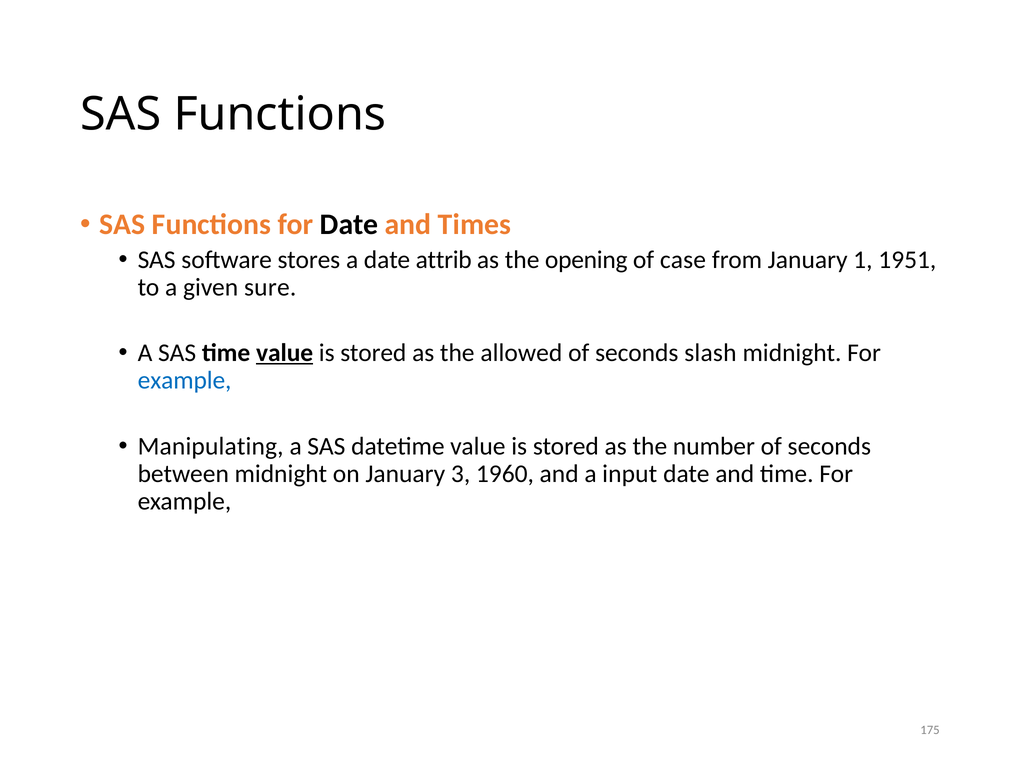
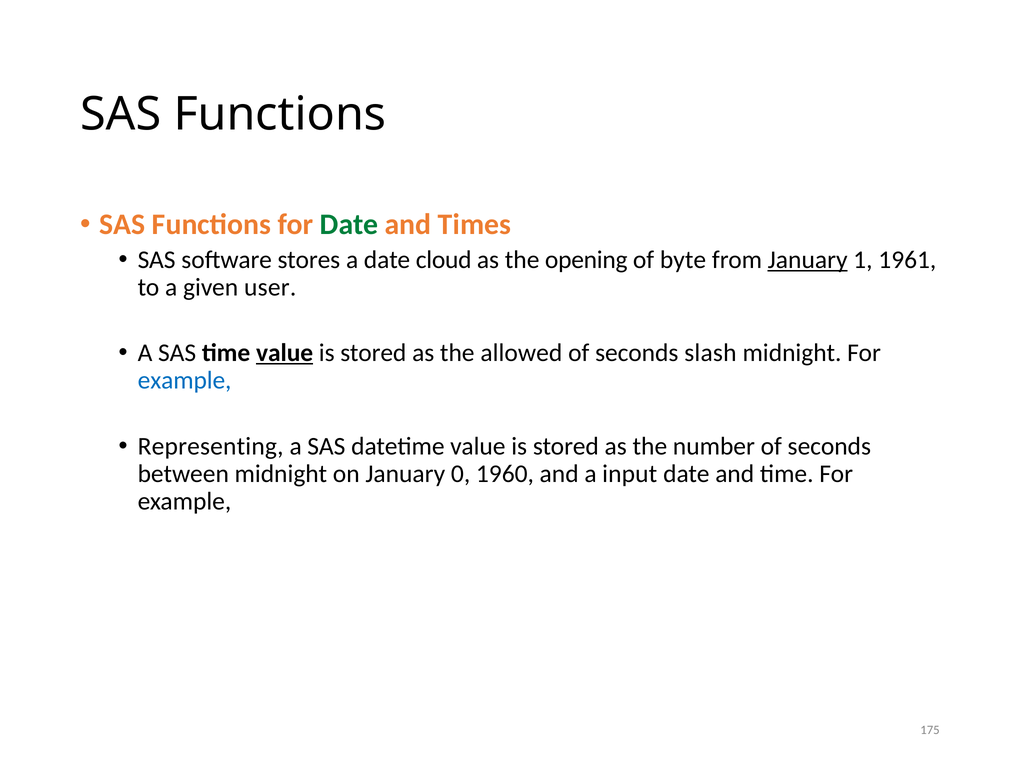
Date at (349, 225) colour: black -> green
attrib: attrib -> cloud
case: case -> byte
January at (808, 260) underline: none -> present
1951: 1951 -> 1961
sure: sure -> user
Manipulating: Manipulating -> Representing
3: 3 -> 0
